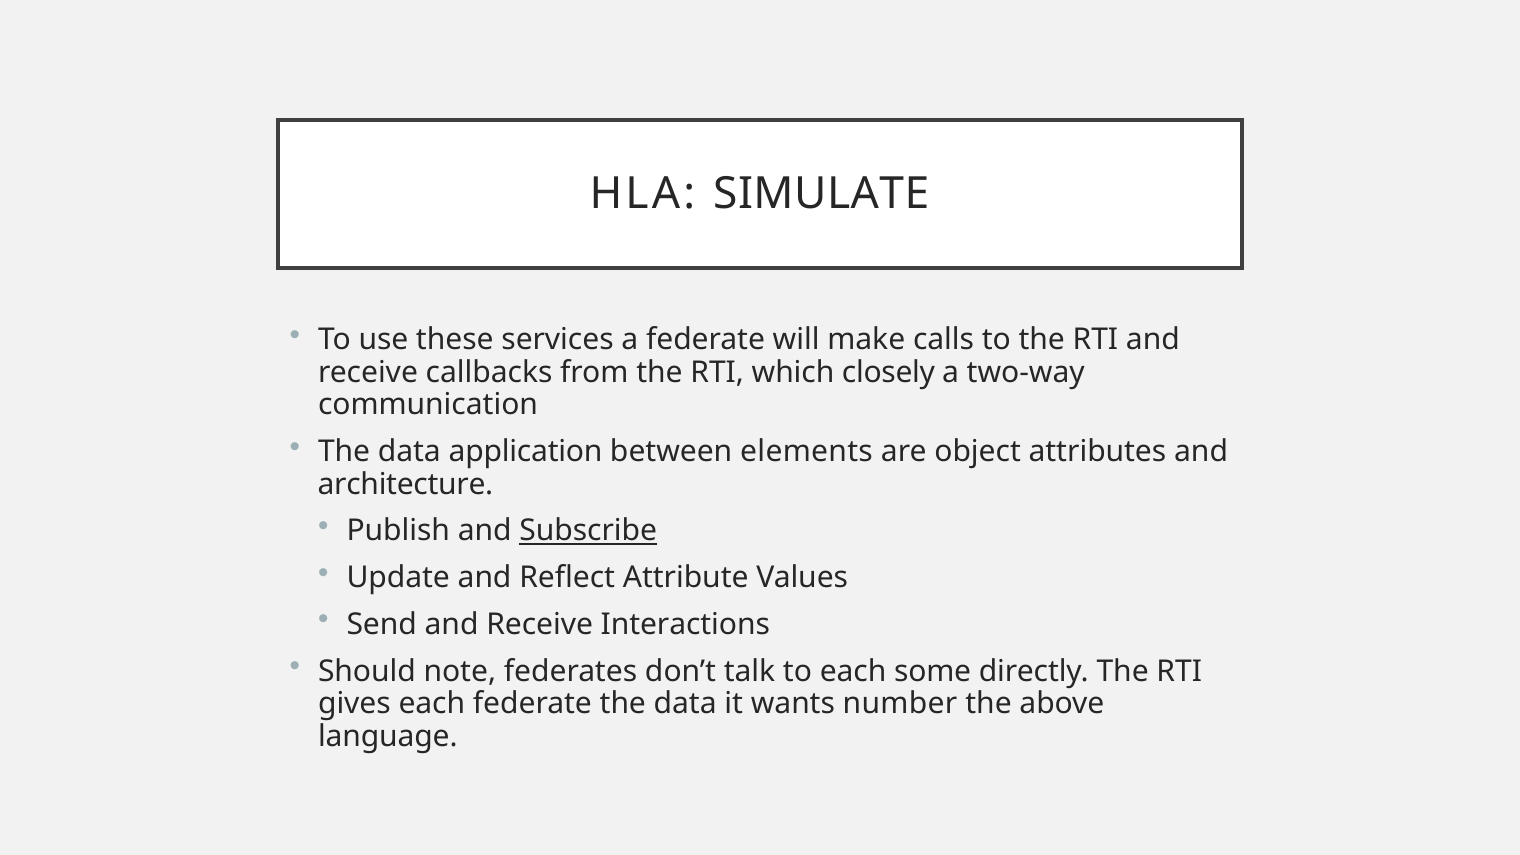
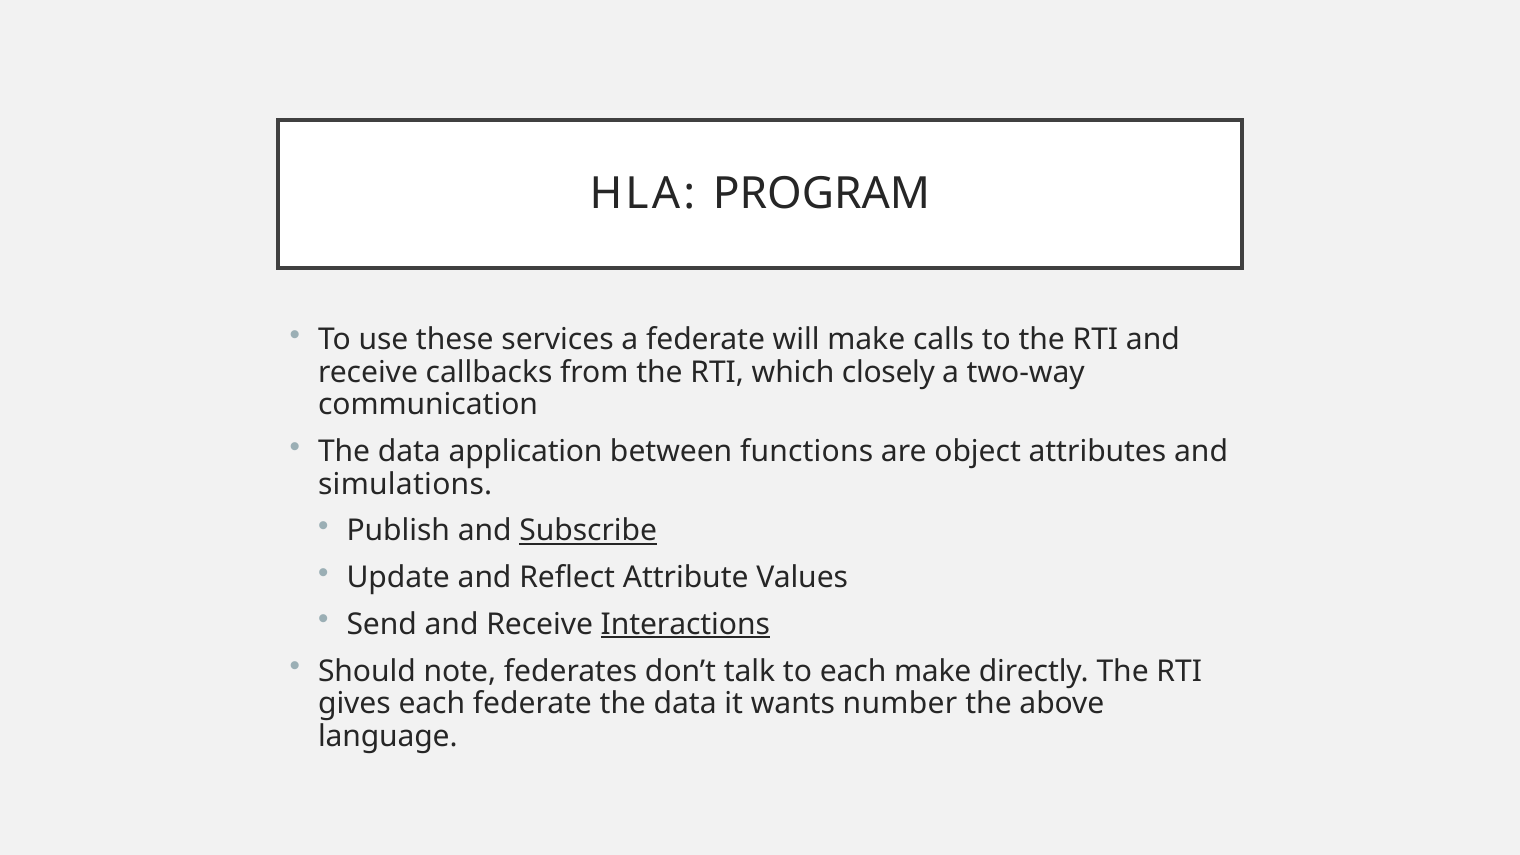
SIMULATE: SIMULATE -> PROGRAM
elements: elements -> functions
architecture: architecture -> simulations
Interactions underline: none -> present
each some: some -> make
